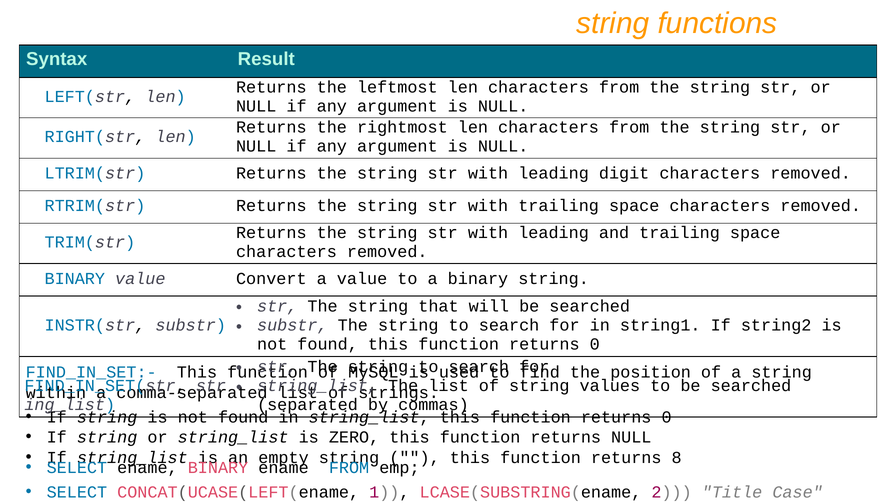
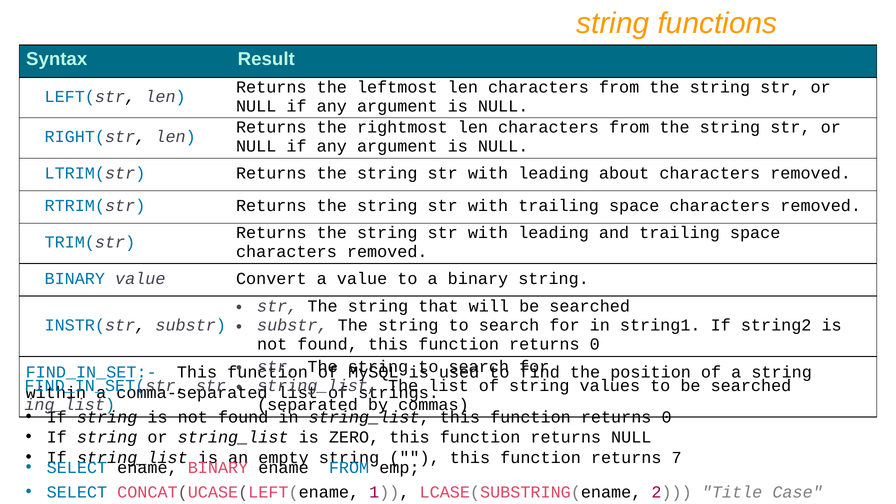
digit: digit -> about
8: 8 -> 7
